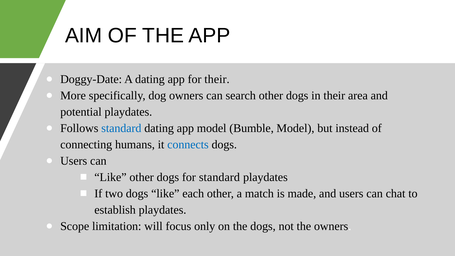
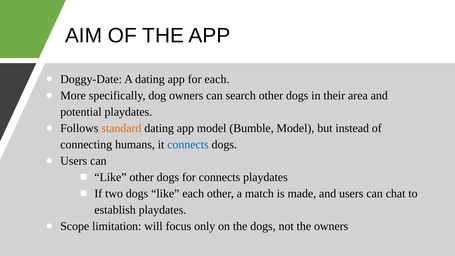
for their: their -> each
standard at (121, 128) colour: blue -> orange
for standard: standard -> connects
